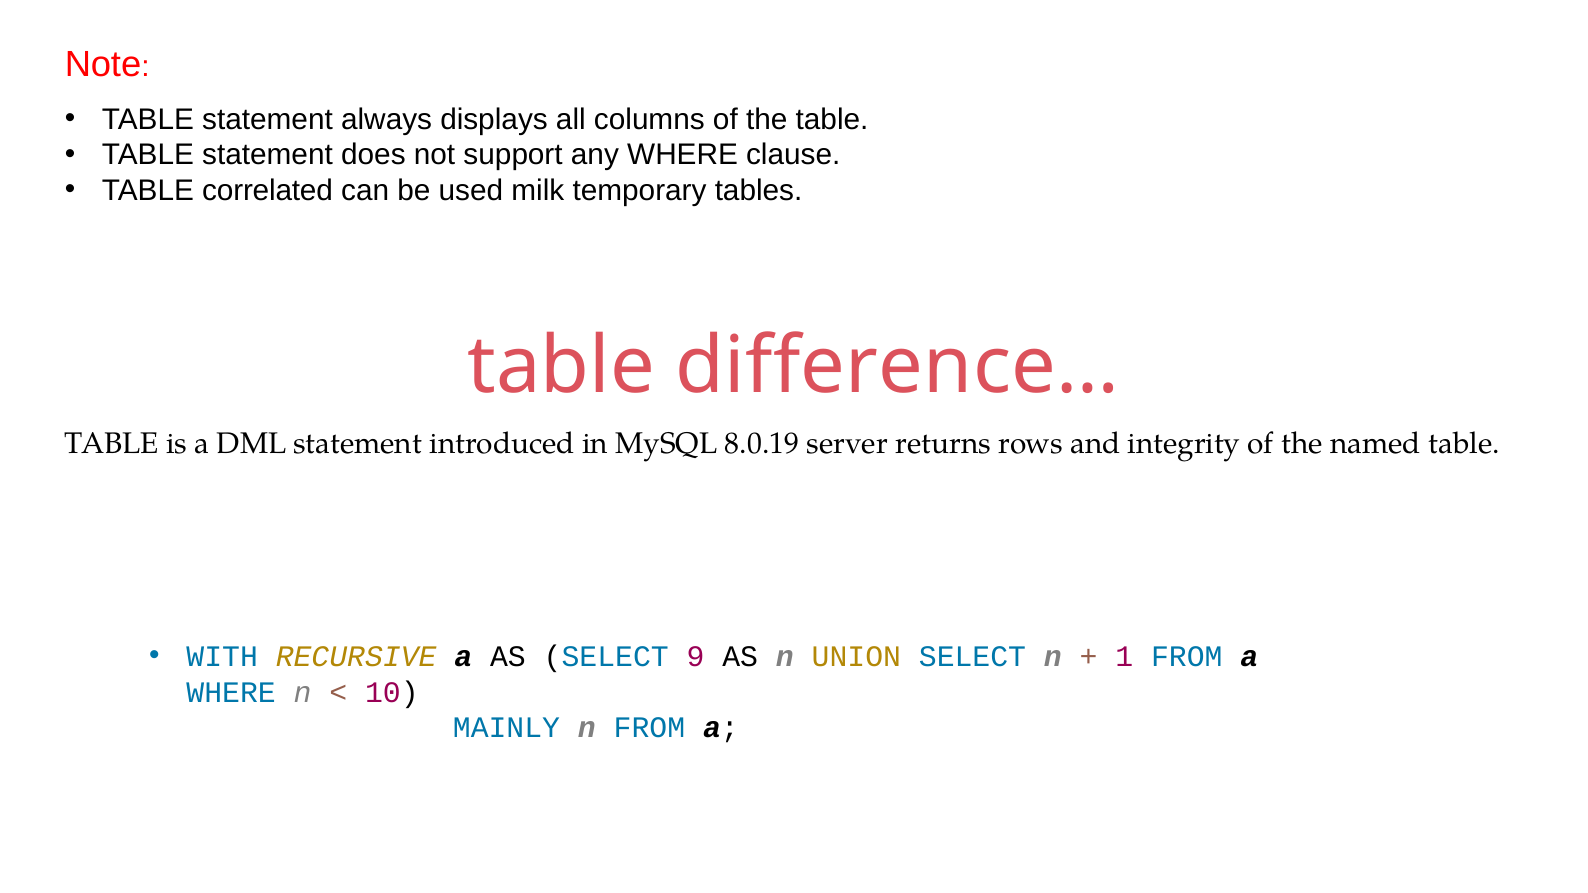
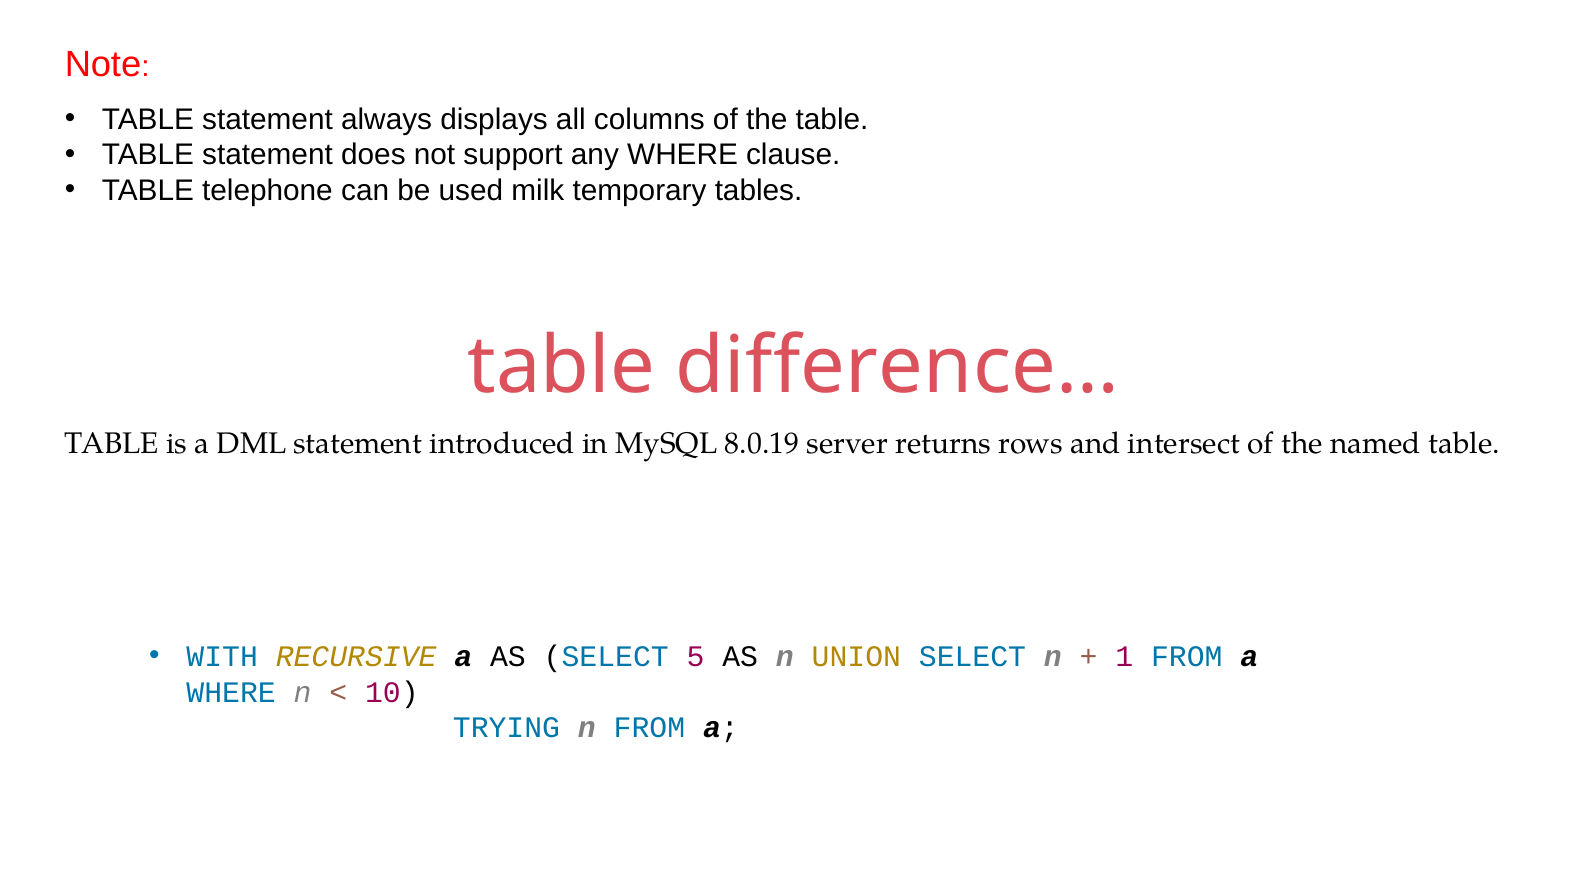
correlated: correlated -> telephone
integrity: integrity -> intersect
9: 9 -> 5
MAINLY: MAINLY -> TRYING
